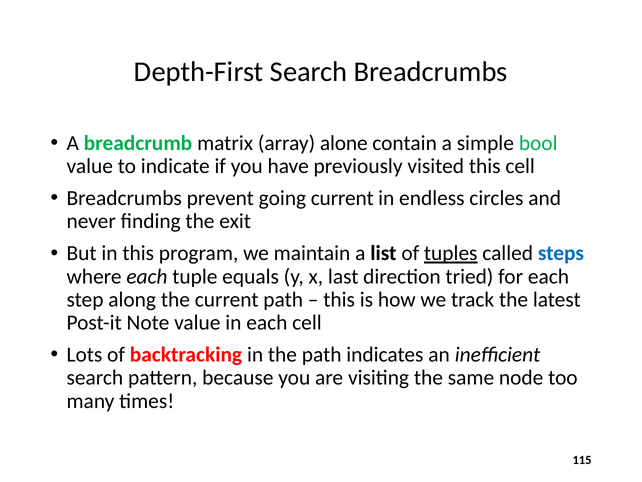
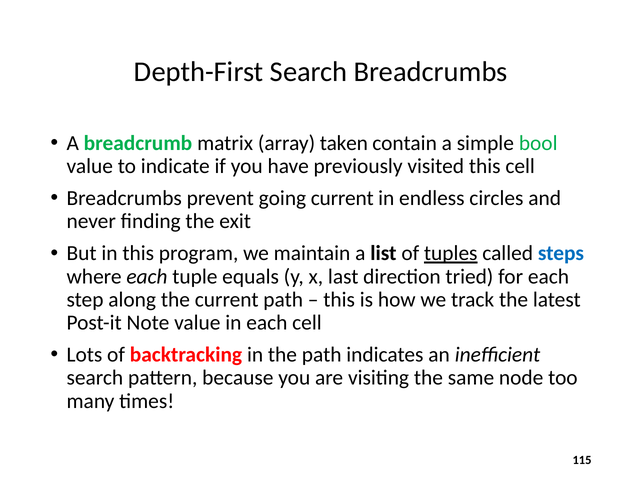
alone: alone -> taken
